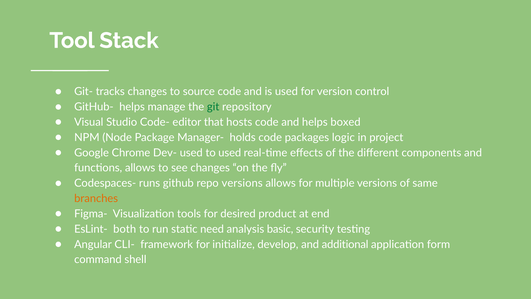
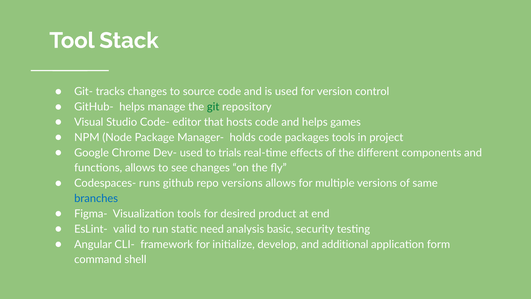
boxed: boxed -> games
packages logic: logic -> tools
to used: used -> trials
branches colour: orange -> blue
both: both -> valid
